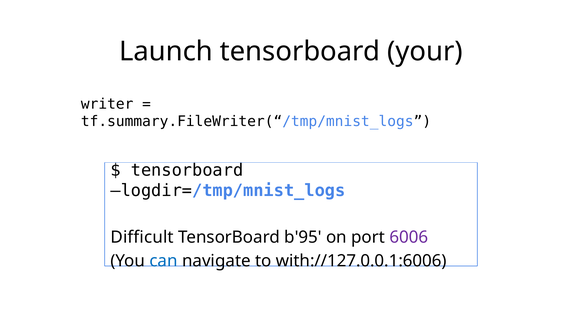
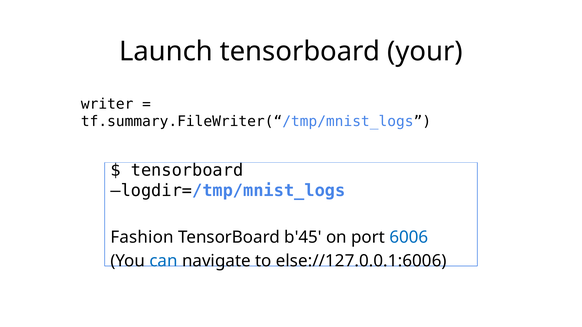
Difficult: Difficult -> Fashion
b'95: b'95 -> b'45
6006 colour: purple -> blue
with://127.0.0.1:6006: with://127.0.0.1:6006 -> else://127.0.0.1:6006
